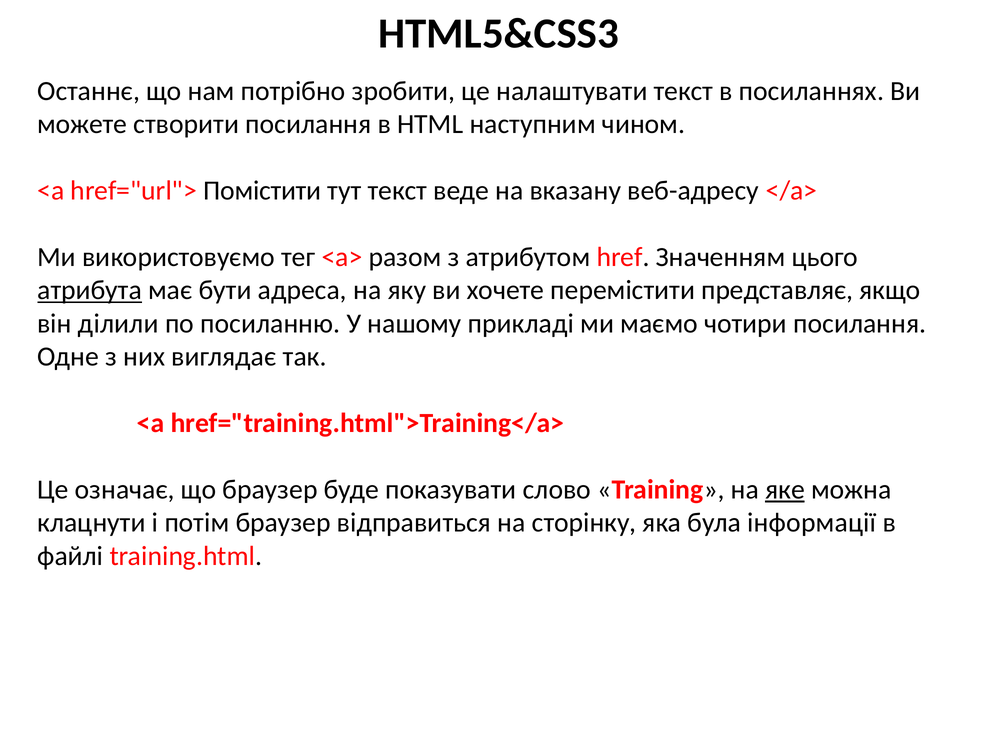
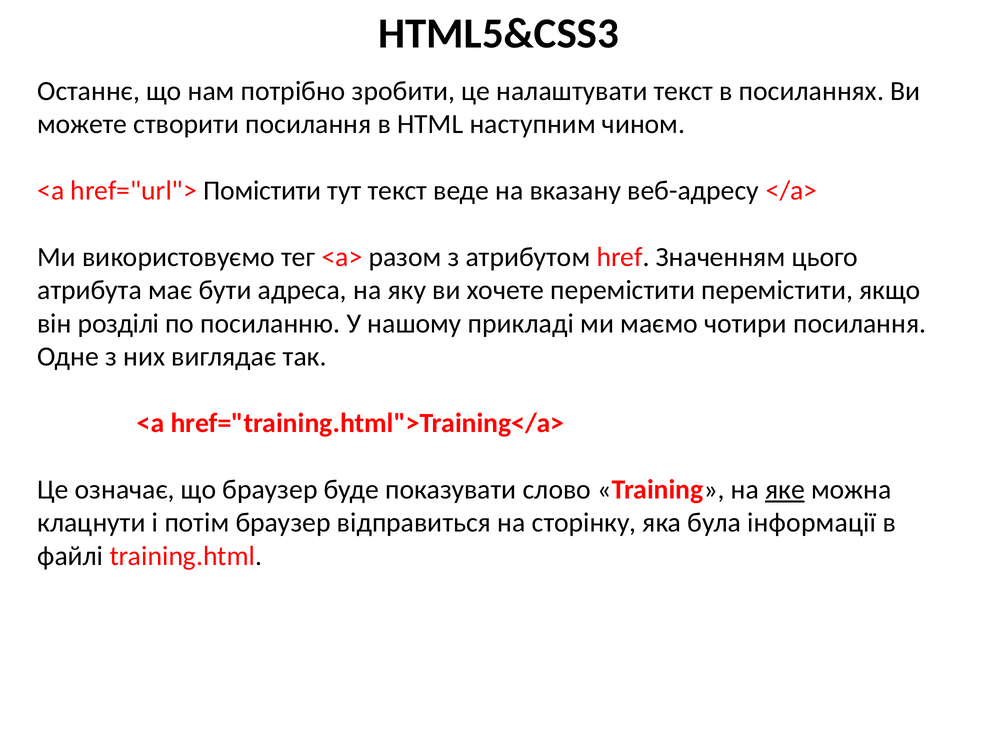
атрибута underline: present -> none
перемістити представляє: представляє -> перемістити
ділили: ділили -> розділі
